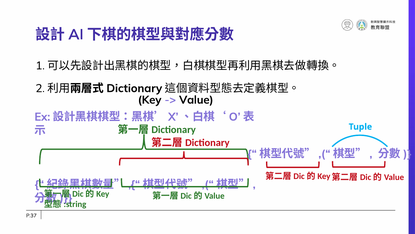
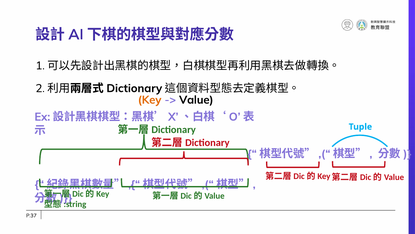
Key colour: black -> orange
